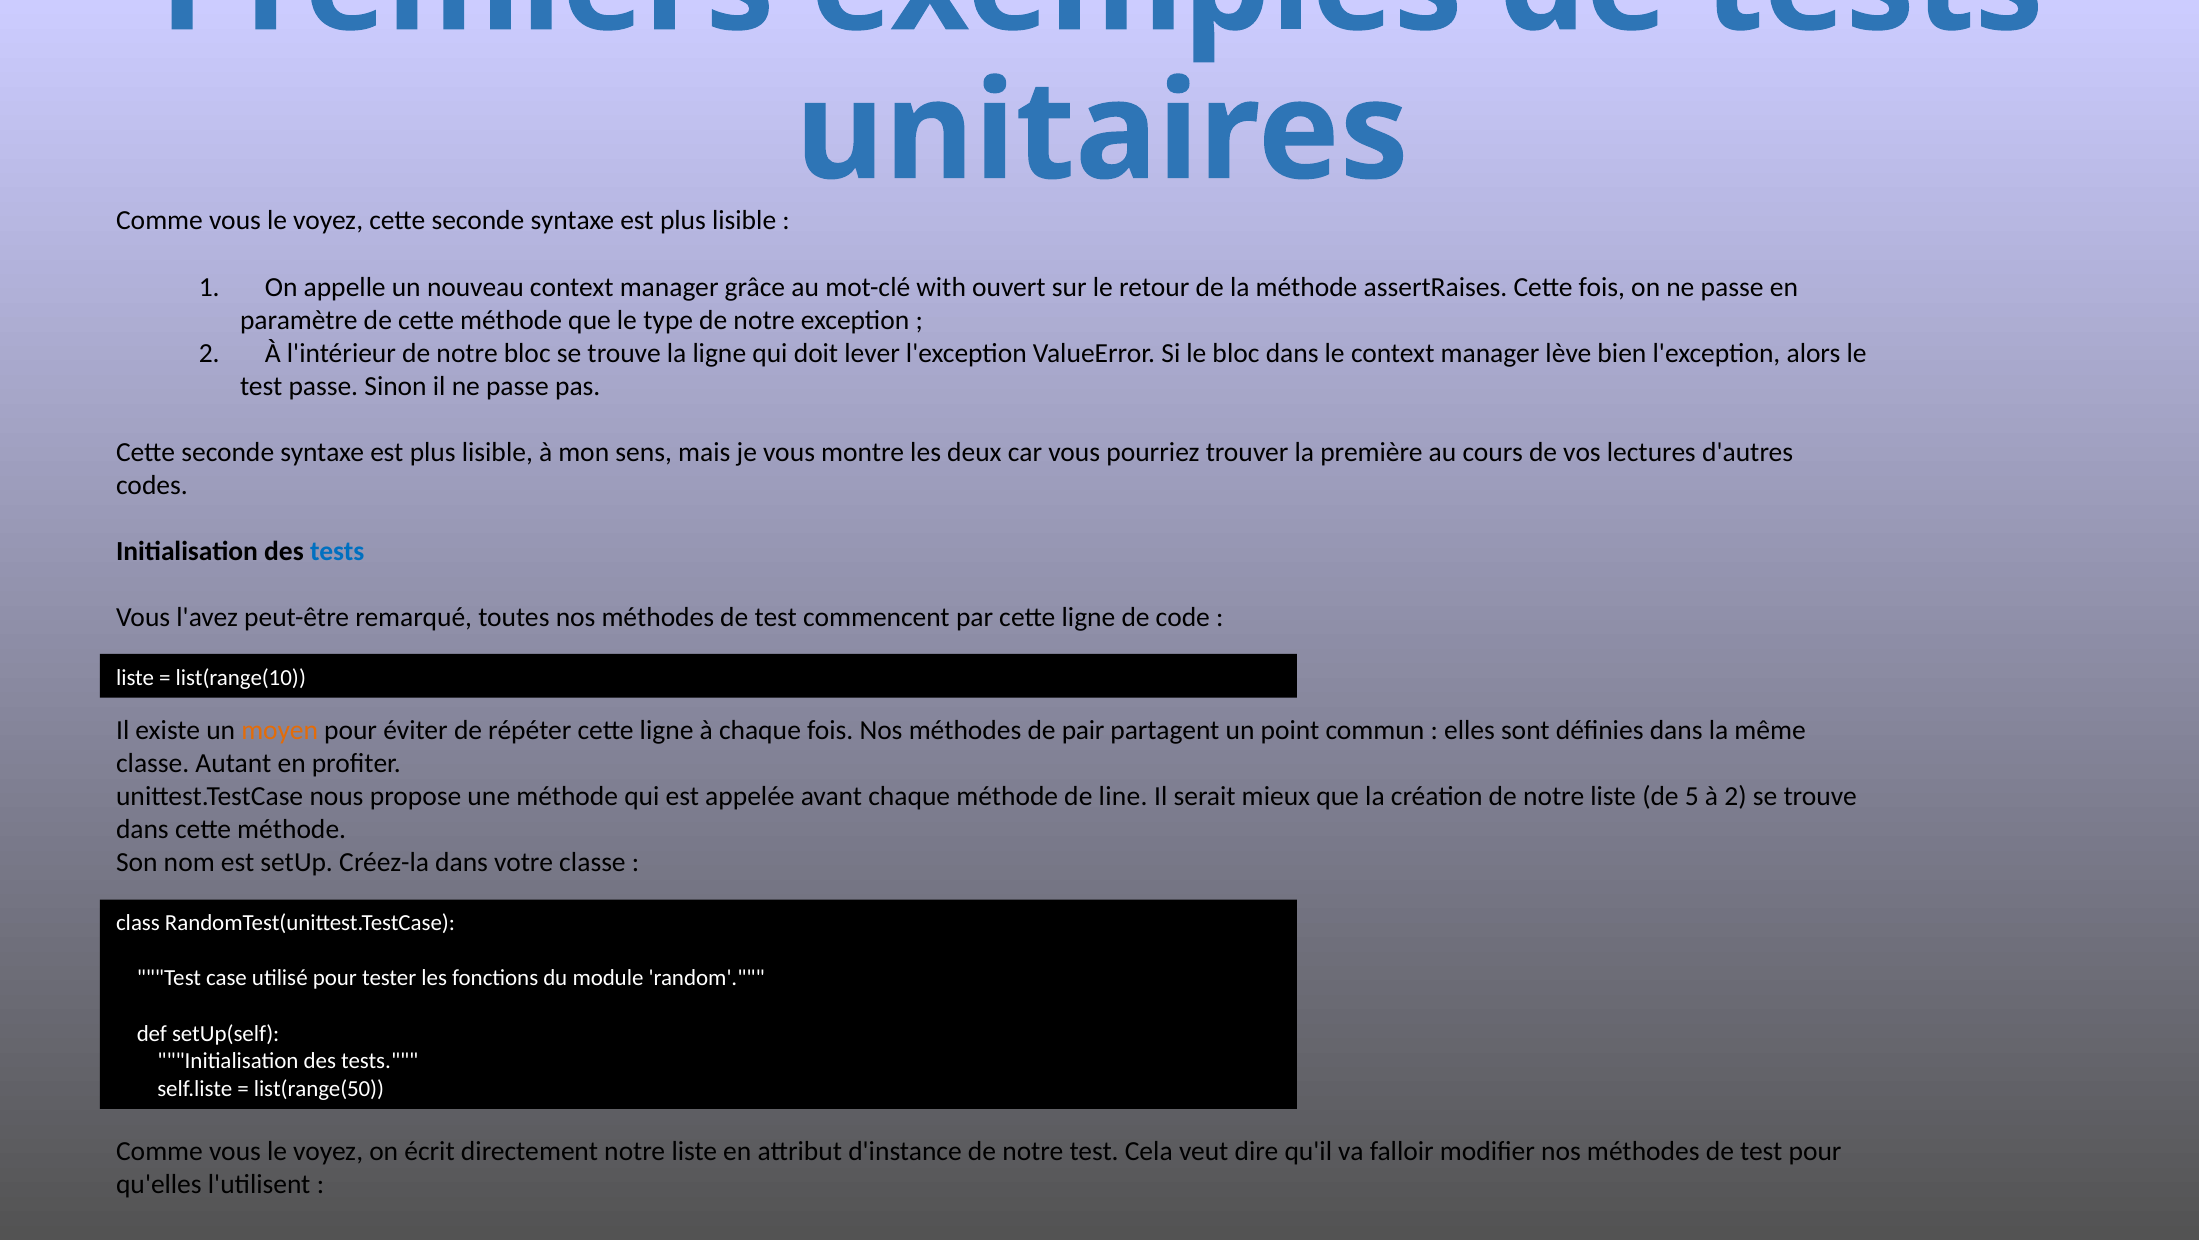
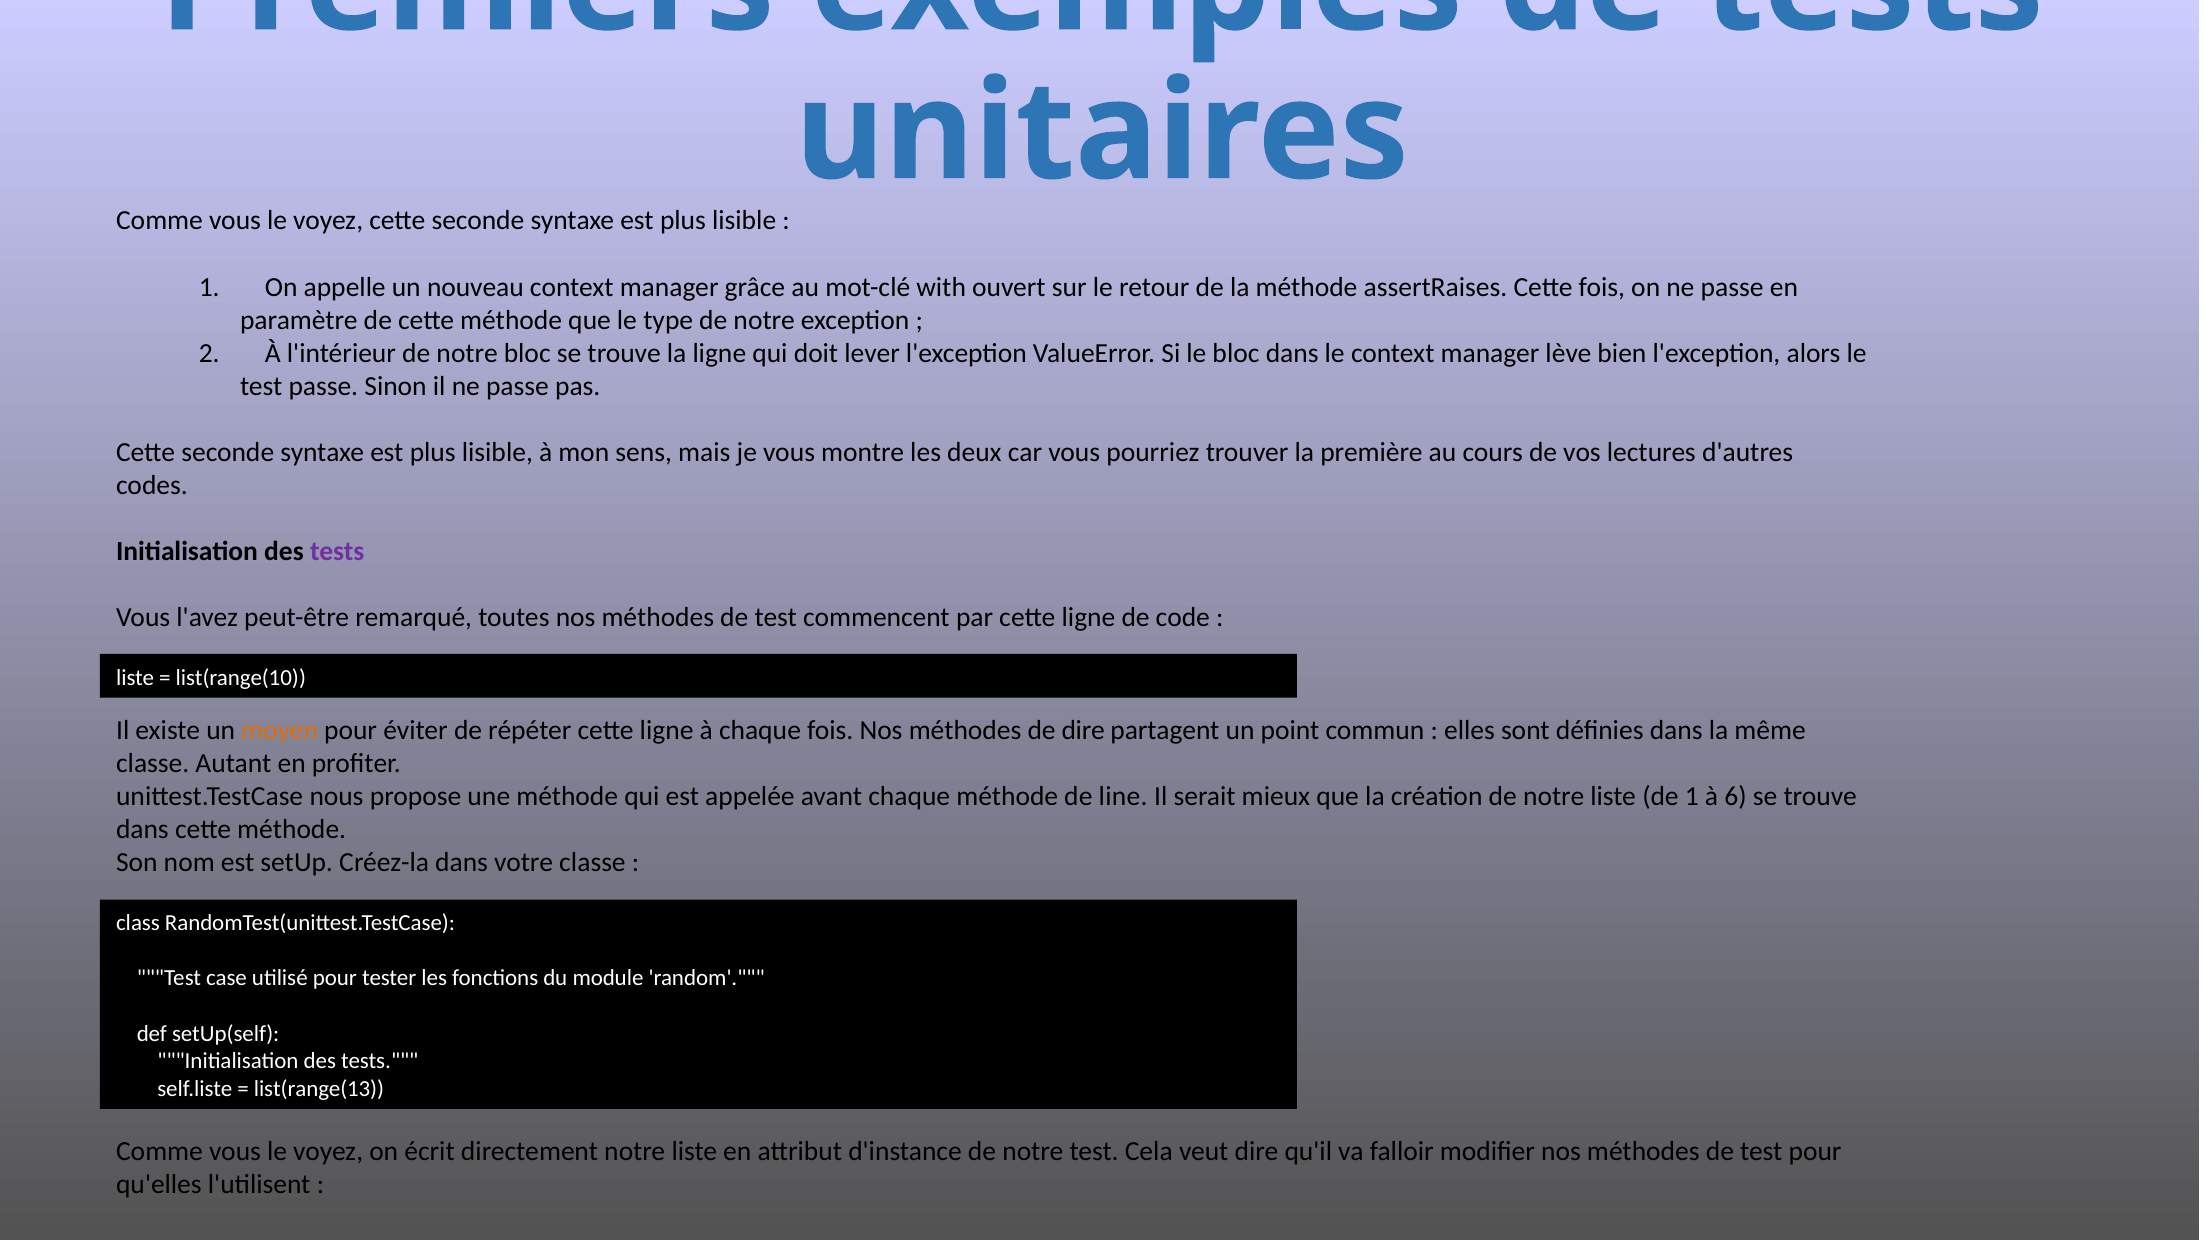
tests at (337, 551) colour: blue -> purple
de pair: pair -> dire
de 5: 5 -> 1
à 2: 2 -> 6
list(range(50: list(range(50 -> list(range(13
